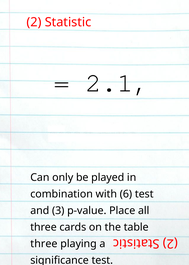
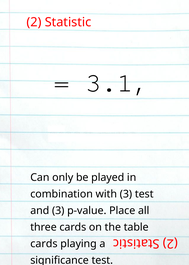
2.1: 2.1 -> 3.1
with 6: 6 -> 3
three at (44, 243): three -> cards
